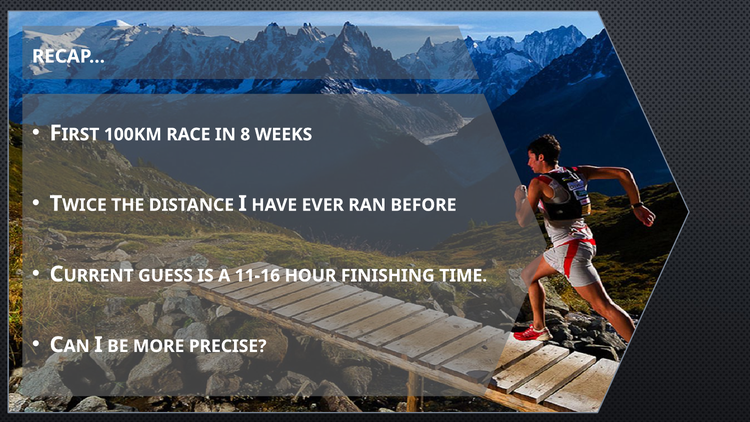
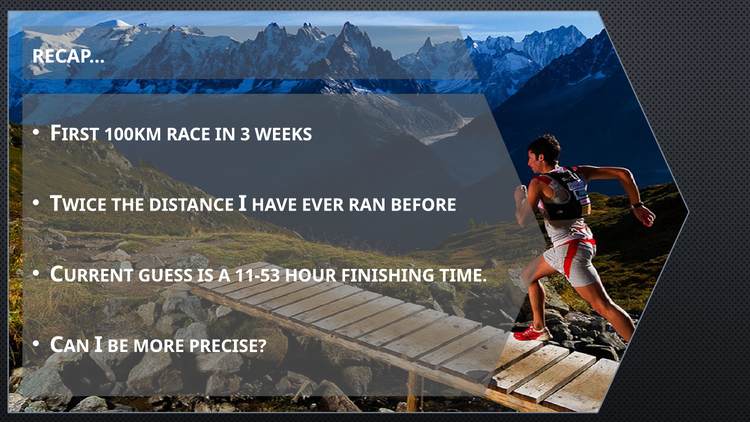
8: 8 -> 3
11-16: 11-16 -> 11-53
